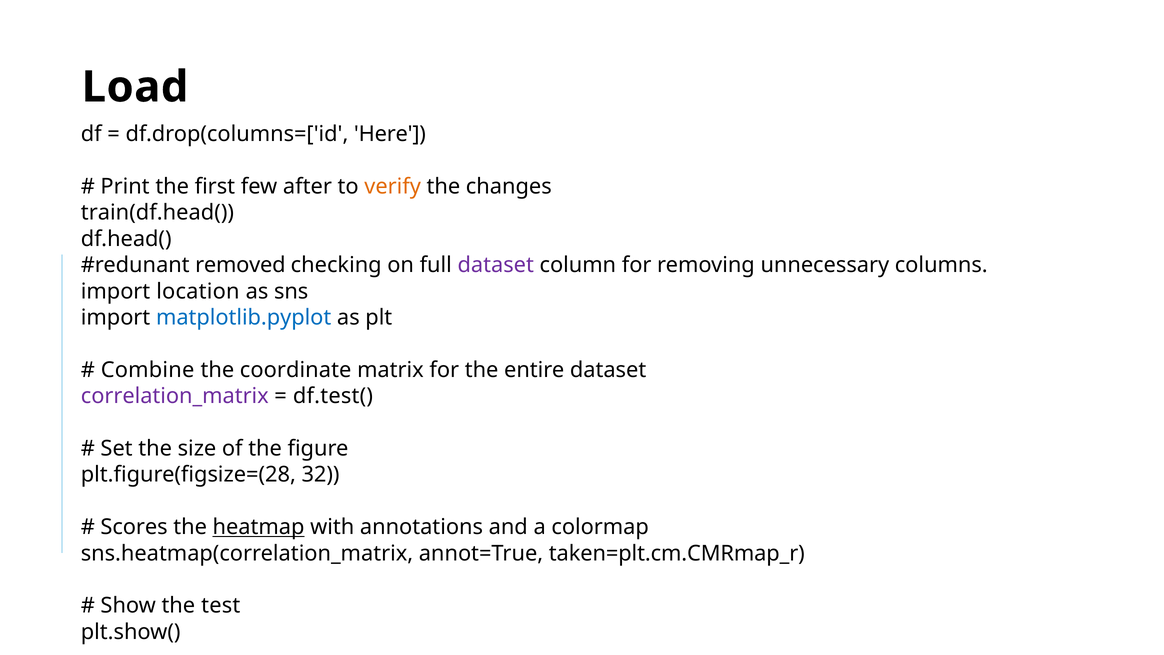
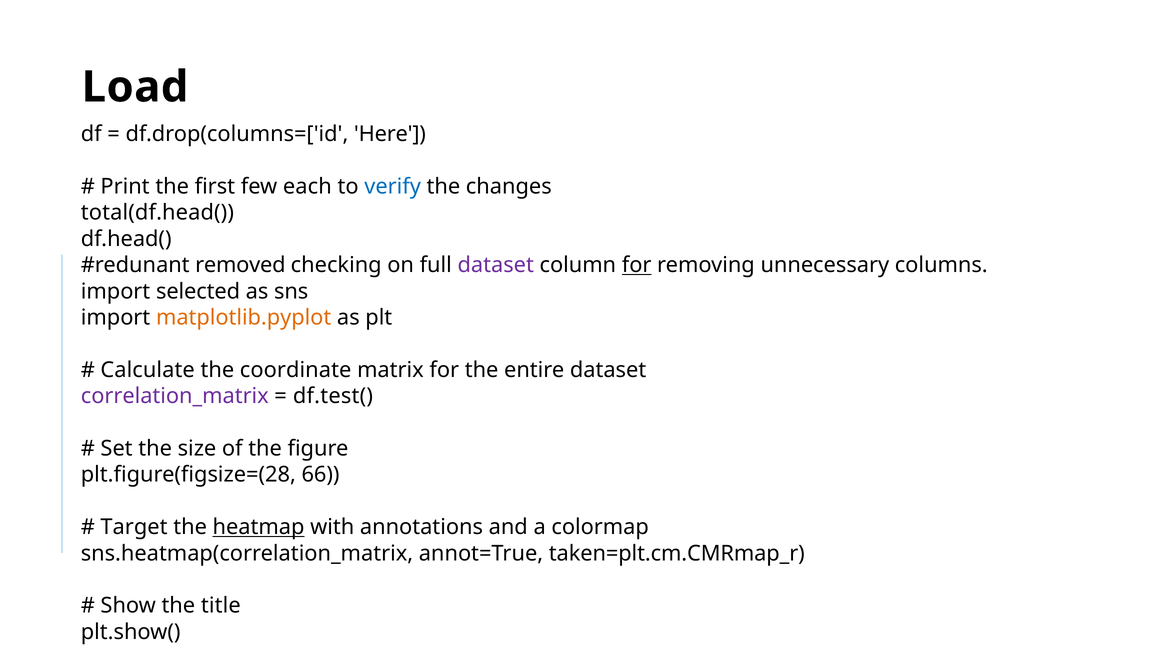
after: after -> each
verify colour: orange -> blue
train(df.head(: train(df.head( -> total(df.head(
for at (637, 265) underline: none -> present
location: location -> selected
matplotlib.pyplot colour: blue -> orange
Combine: Combine -> Calculate
32: 32 -> 66
Scores: Scores -> Target
test: test -> title
